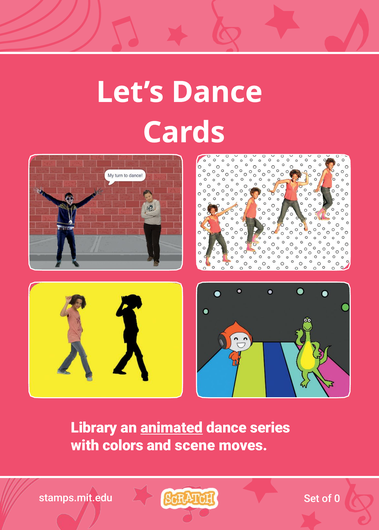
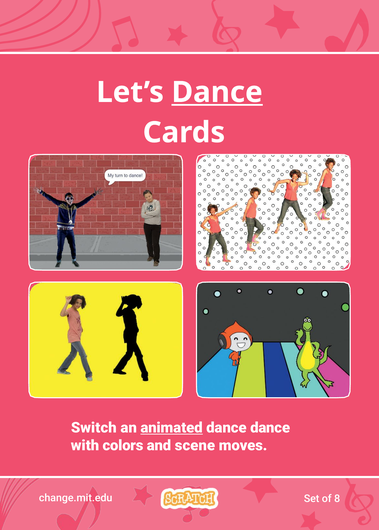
Dance at (217, 92) underline: none -> present
Library: Library -> Switch
dance series: series -> dance
stamps.mit.edu: stamps.mit.edu -> change.mit.edu
0: 0 -> 8
